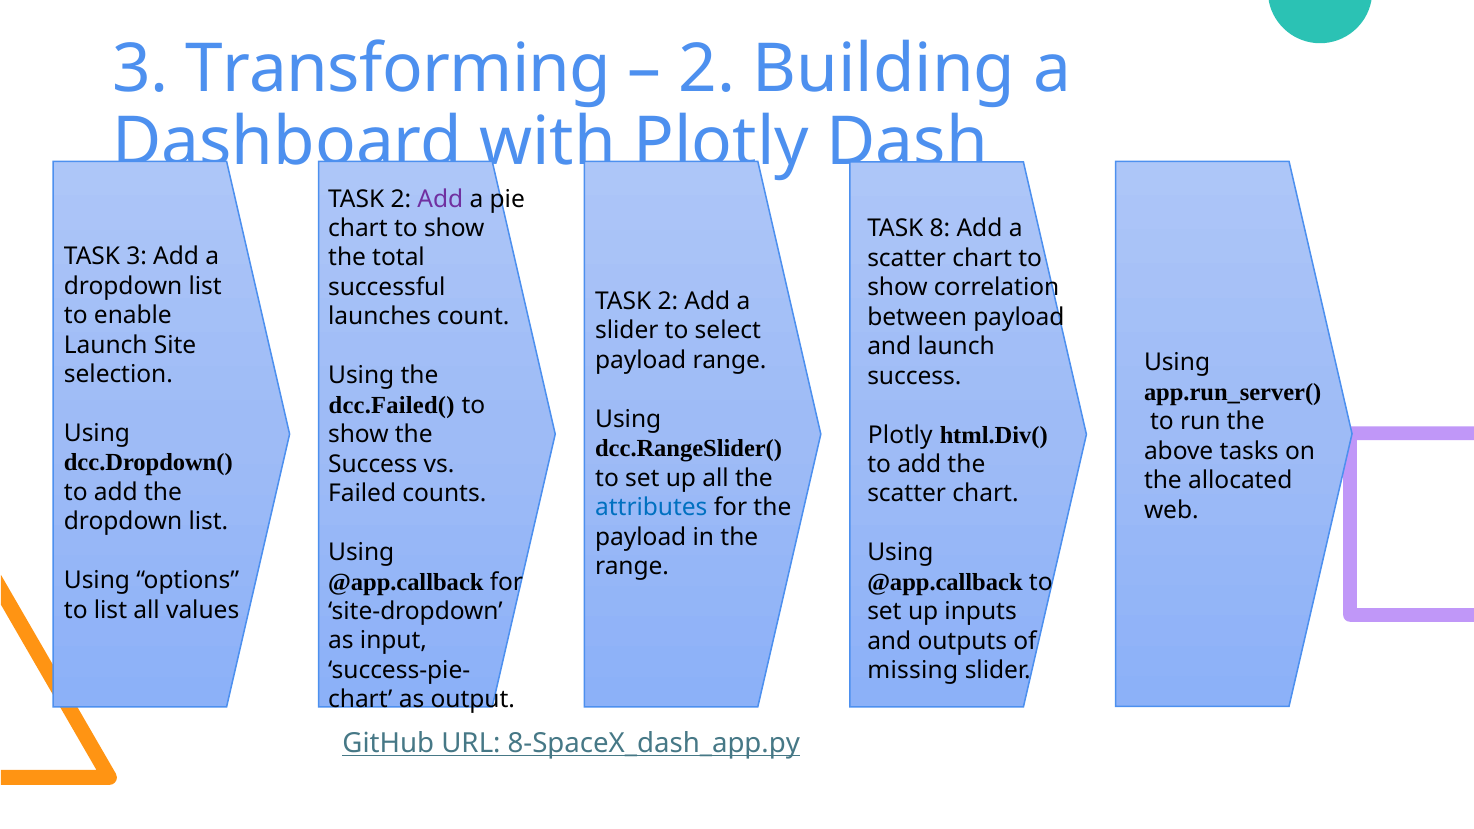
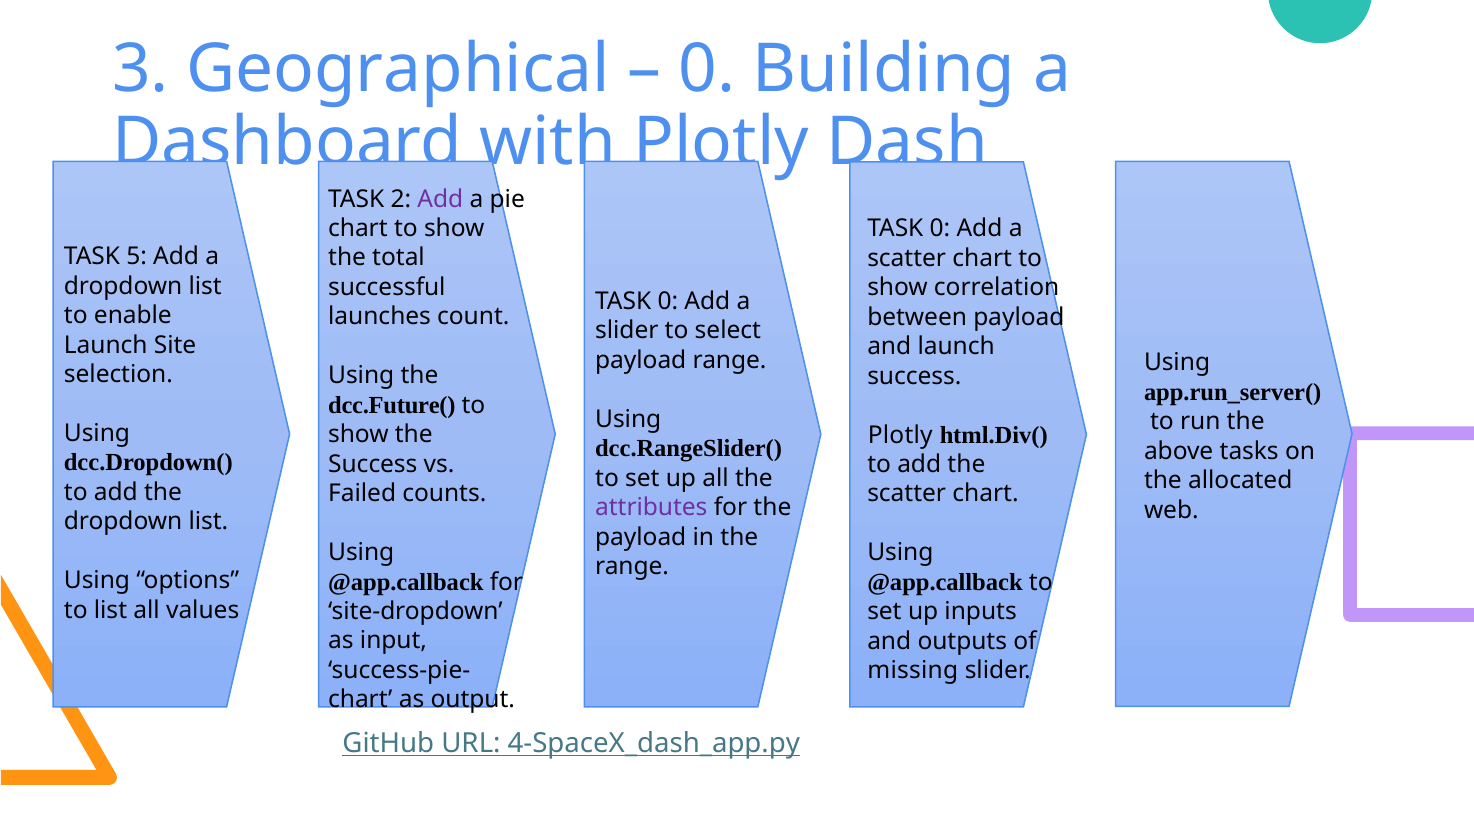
Transforming: Transforming -> Geographical
2 at (707, 69): 2 -> 0
8 at (940, 229): 8 -> 0
TASK 3: 3 -> 5
2 at (668, 301): 2 -> 0
dcc.Failed(: dcc.Failed( -> dcc.Future(
attributes colour: blue -> purple
8-SpaceX_dash_app.py: 8-SpaceX_dash_app.py -> 4-SpaceX_dash_app.py
